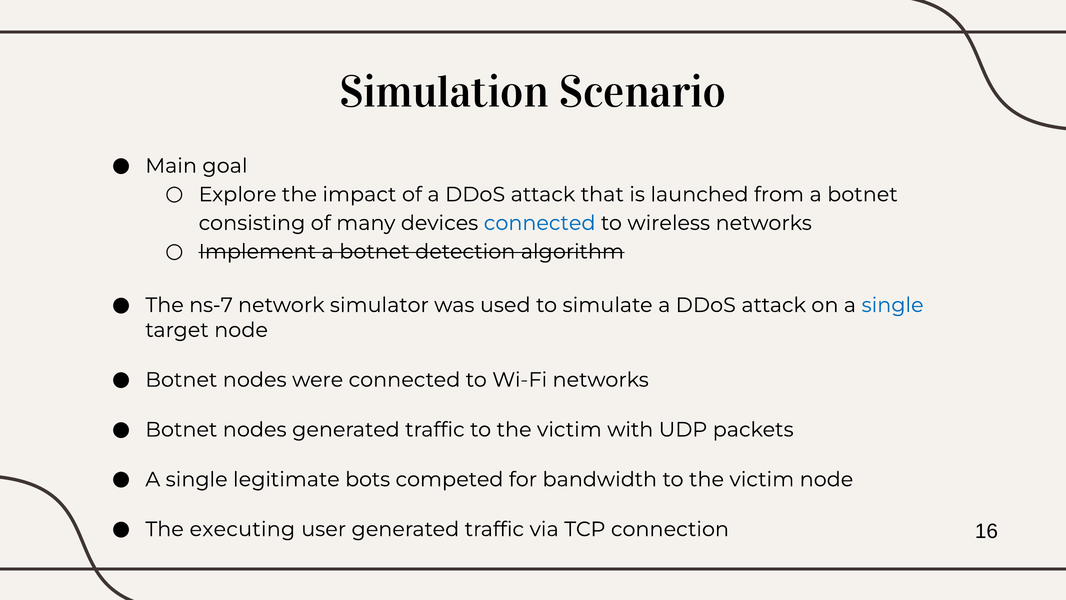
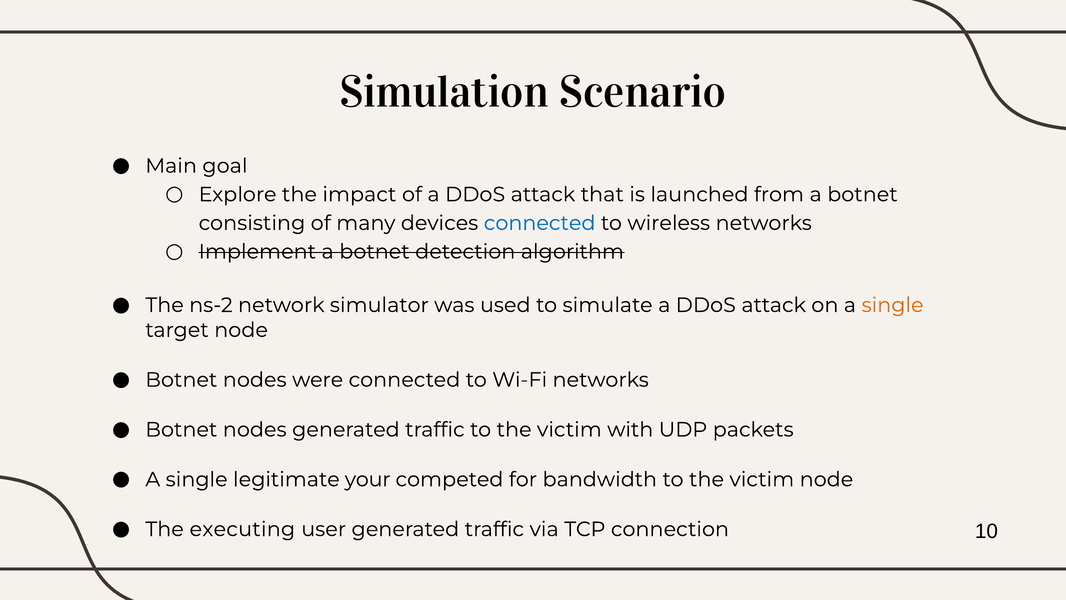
ns-7: ns-7 -> ns-2
single at (893, 305) colour: blue -> orange
bots: bots -> your
16: 16 -> 10
